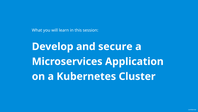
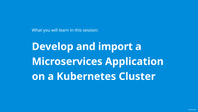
secure: secure -> import
